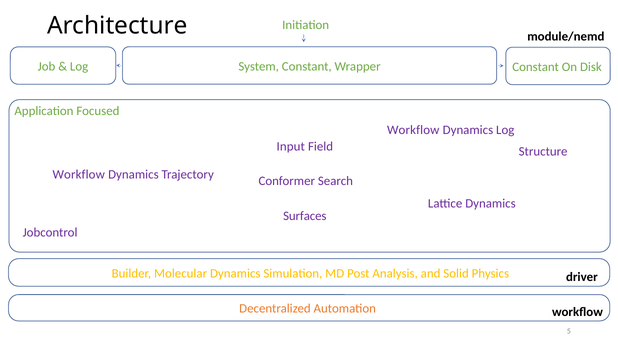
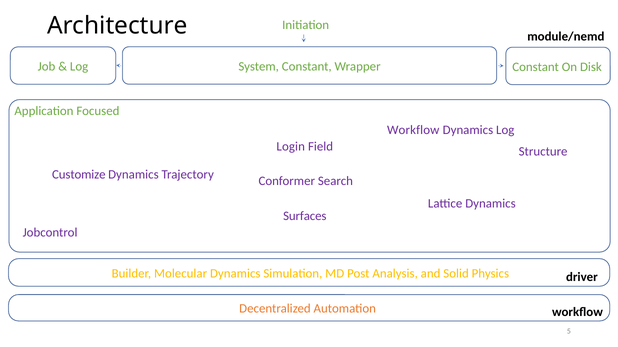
Input: Input -> Login
Workflow at (79, 175): Workflow -> Customize
